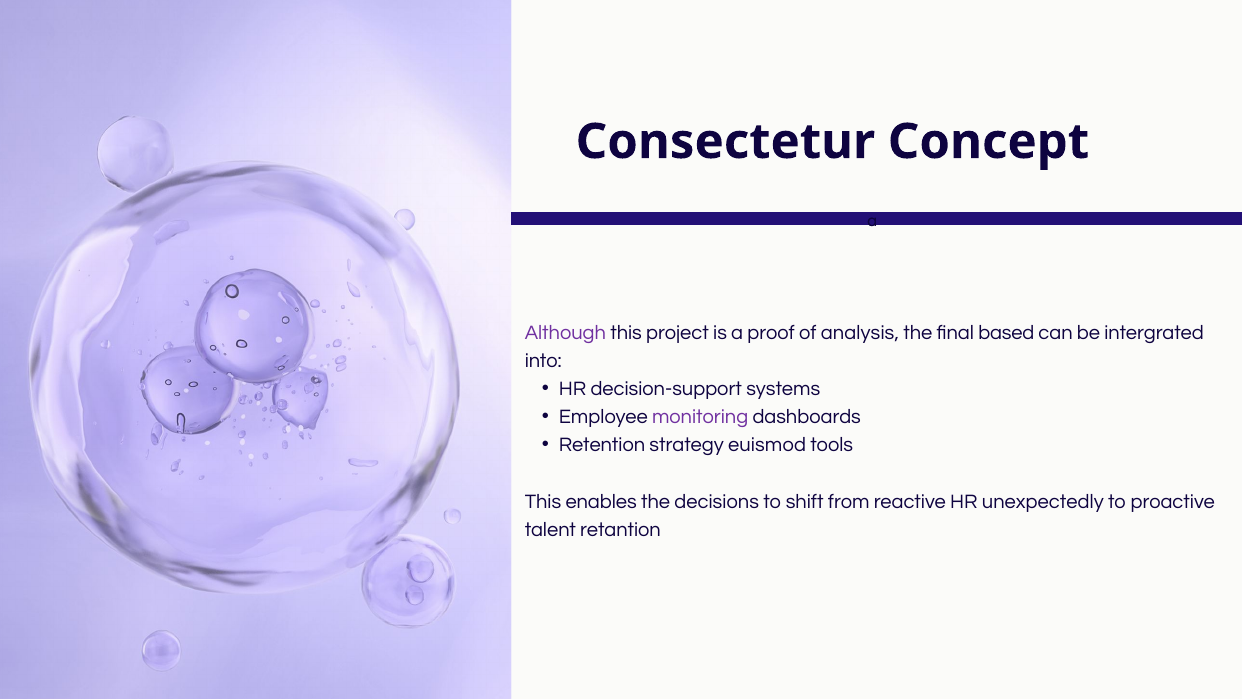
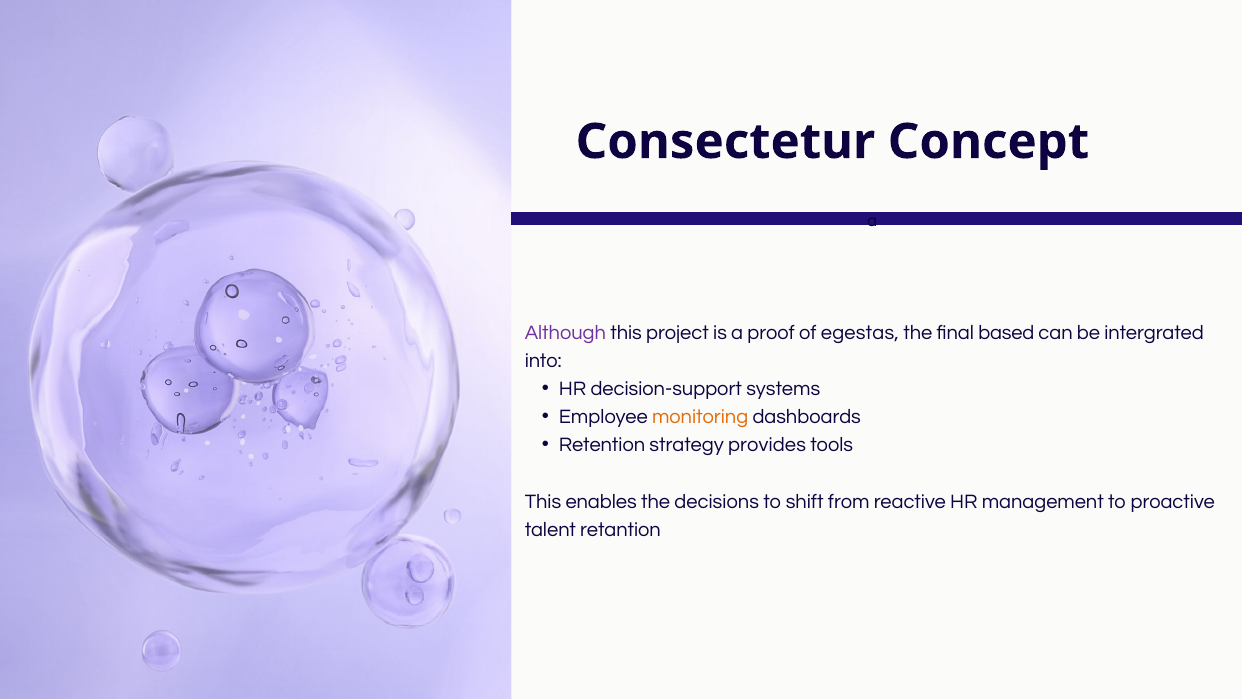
analysis: analysis -> egestas
monitoring colour: purple -> orange
euismod: euismod -> provides
unexpectedly: unexpectedly -> management
